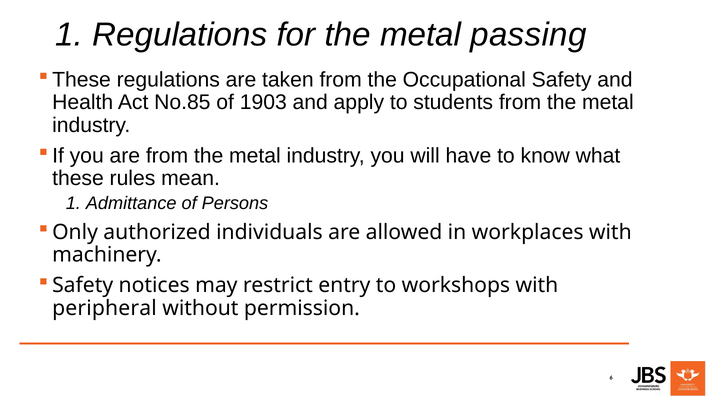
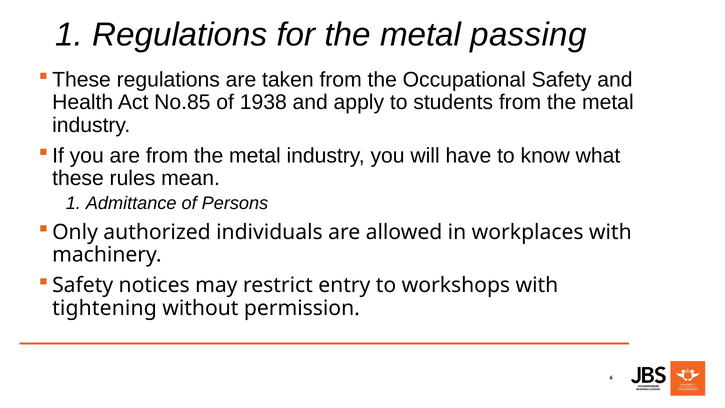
1903: 1903 -> 1938
peripheral: peripheral -> tightening
